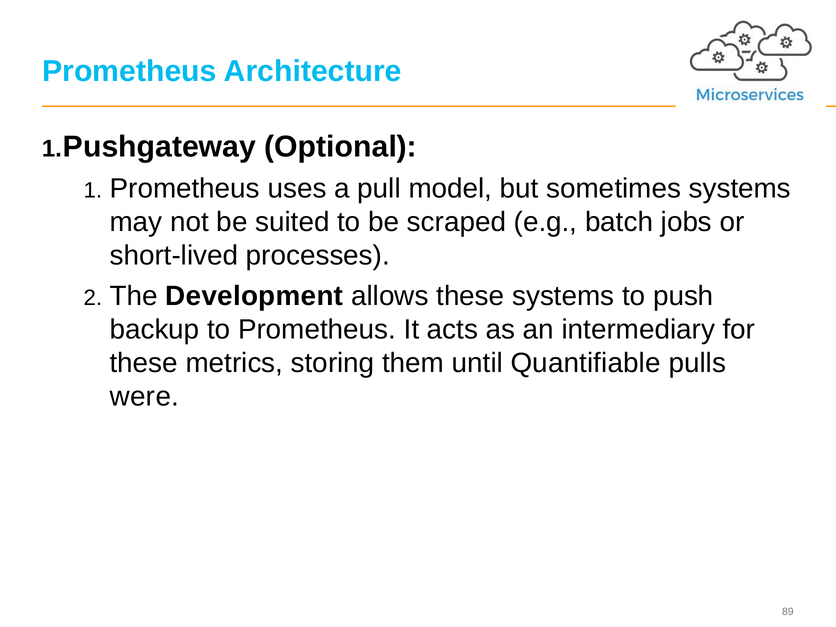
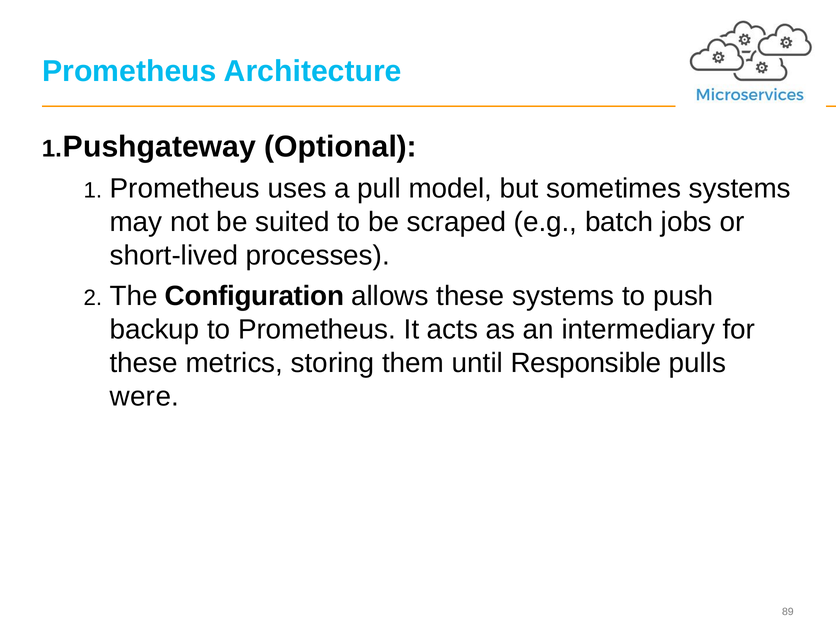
Development: Development -> Configuration
Quantifiable: Quantifiable -> Responsible
